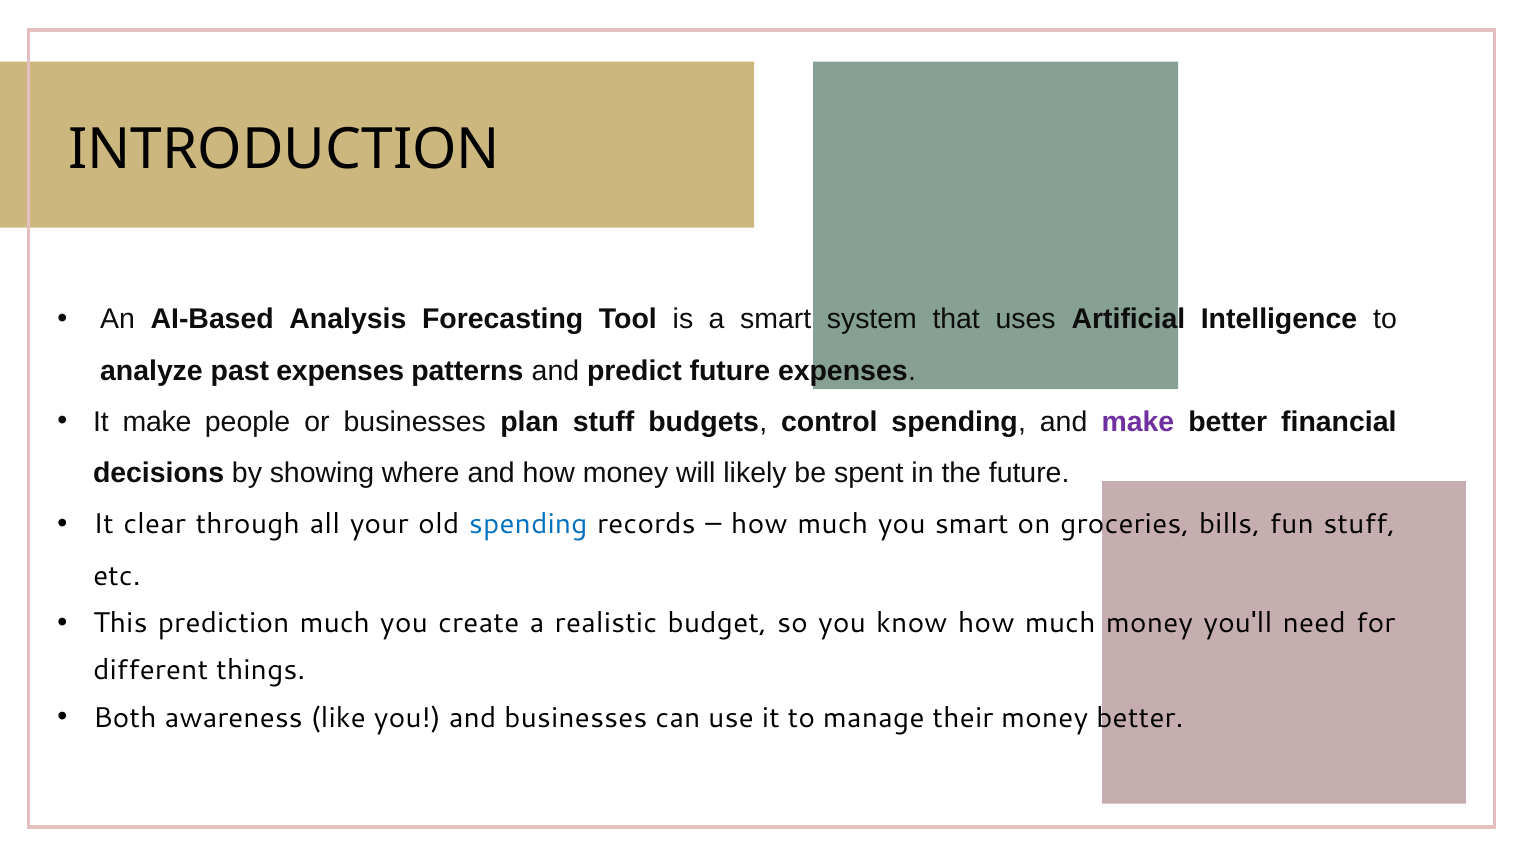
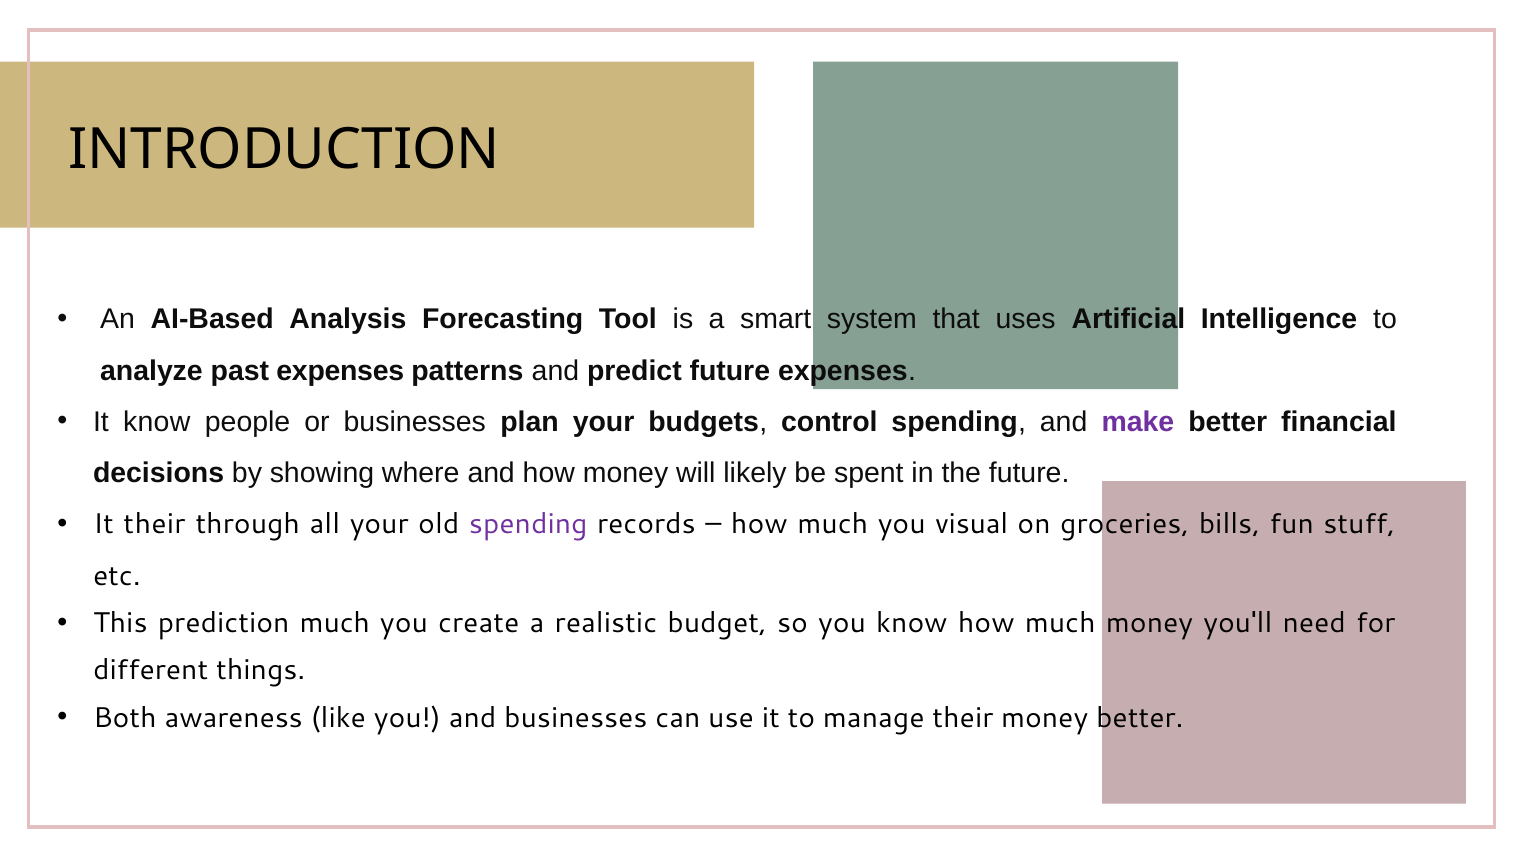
It make: make -> know
plan stuff: stuff -> your
It clear: clear -> their
spending at (528, 524) colour: blue -> purple
you smart: smart -> visual
